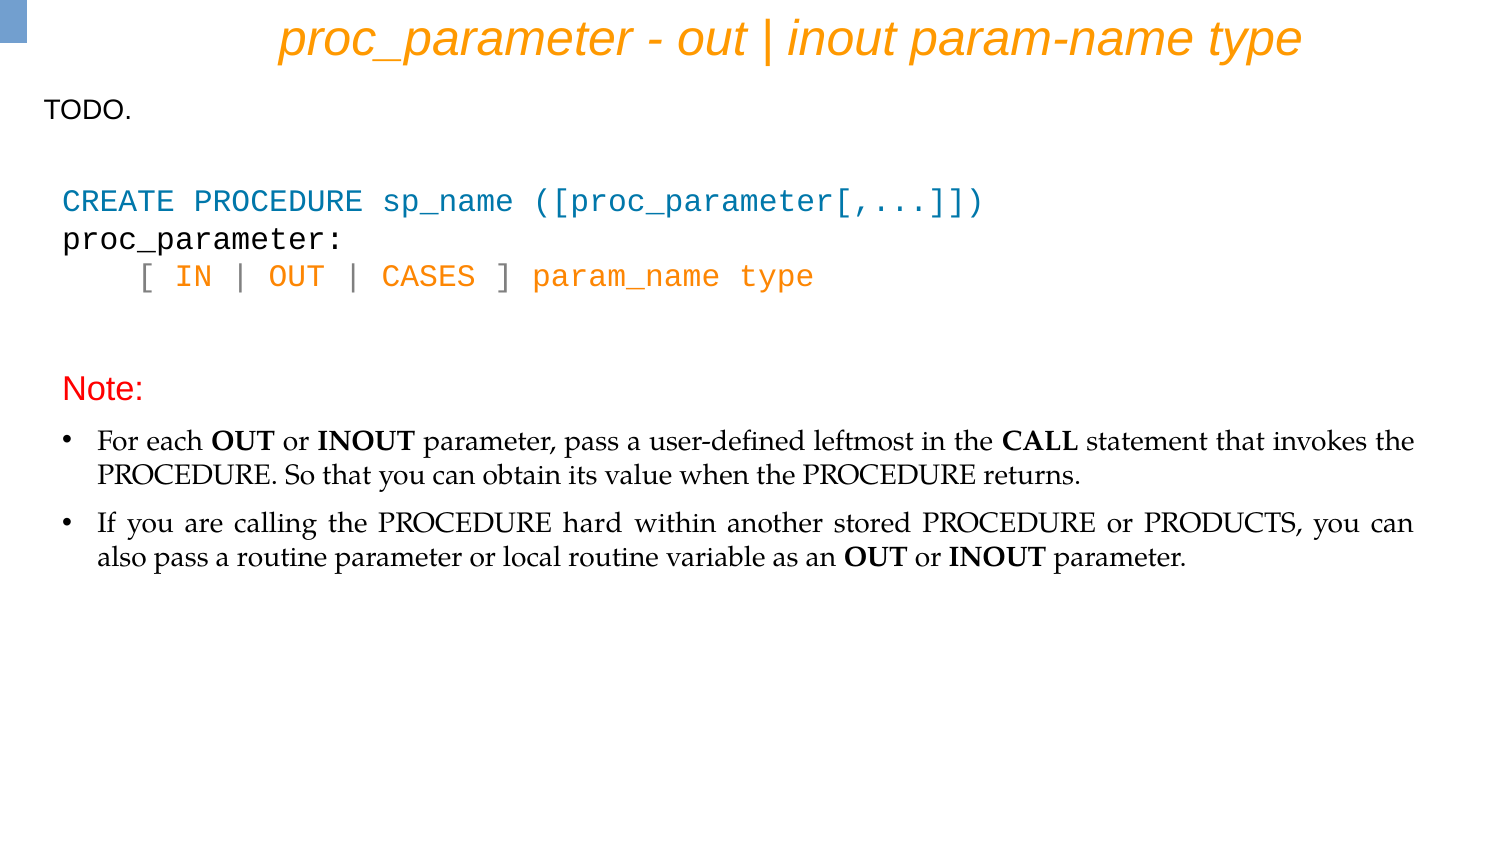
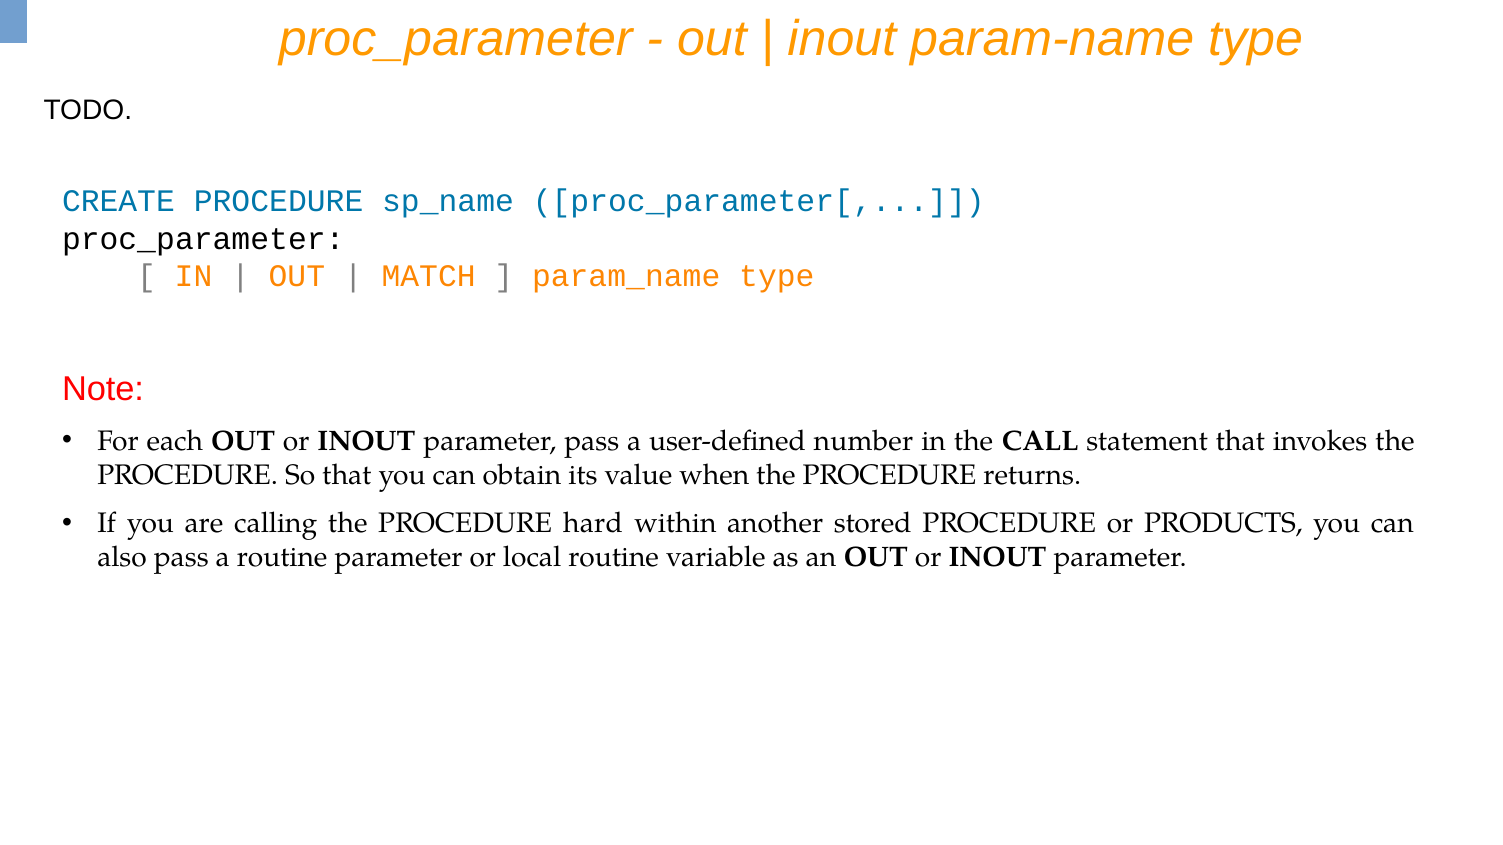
CASES: CASES -> MATCH
leftmost: leftmost -> number
